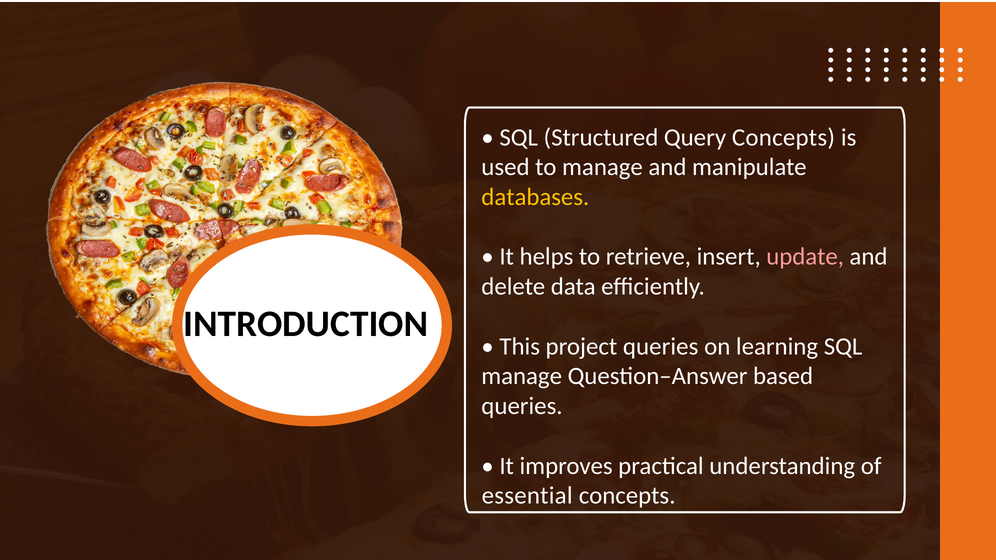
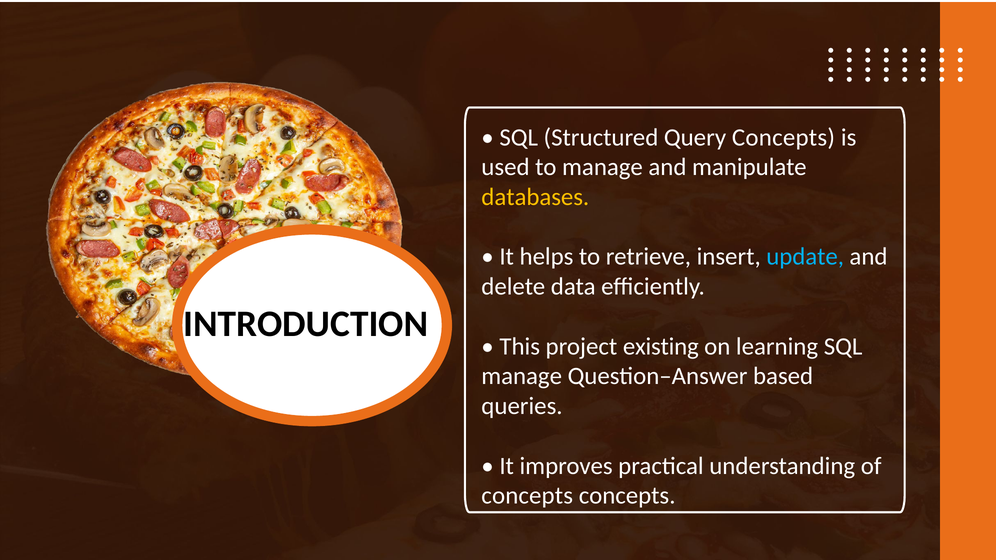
update colour: pink -> light blue
project queries: queries -> existing
essential at (527, 496): essential -> concepts
